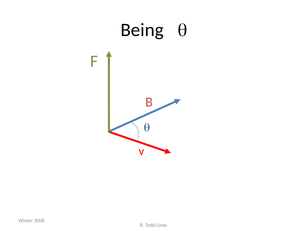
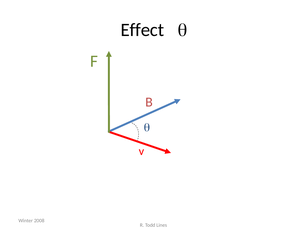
Being: Being -> Effect
